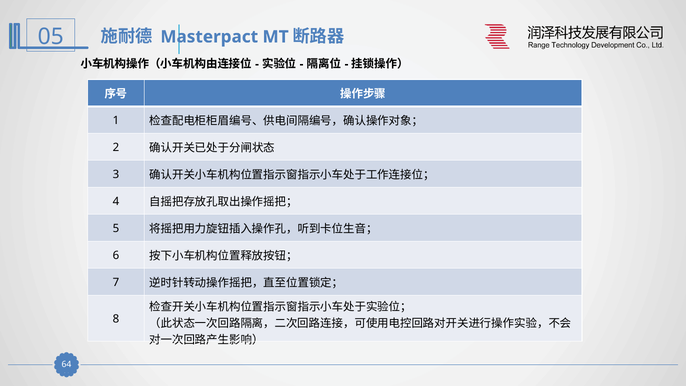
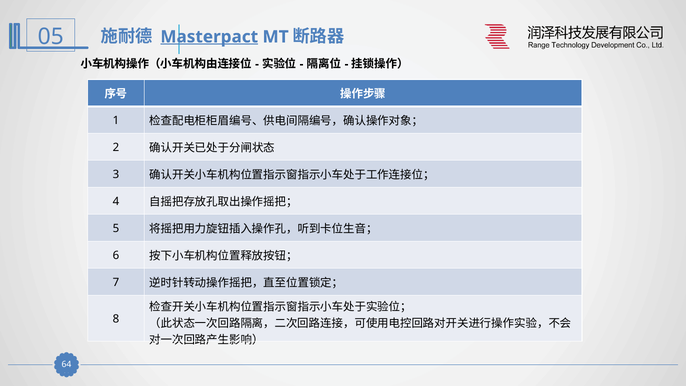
Masterpact underline: none -> present
